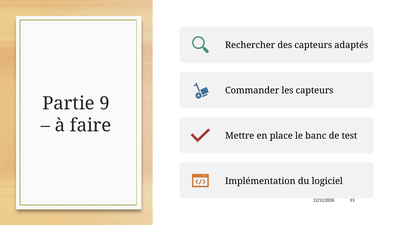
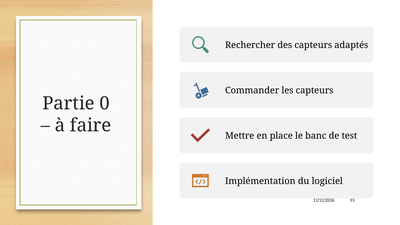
9: 9 -> 0
